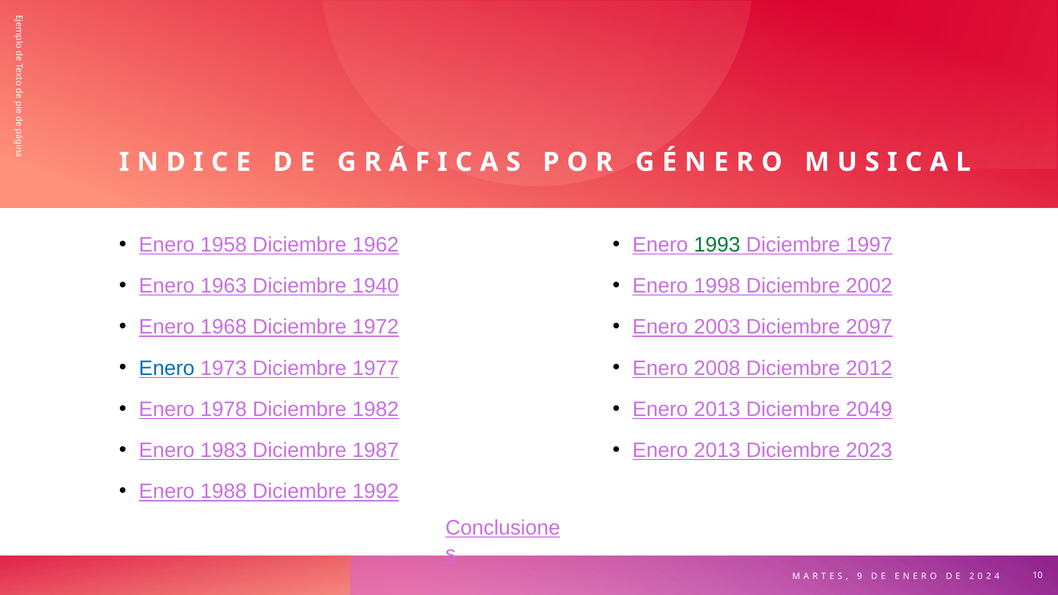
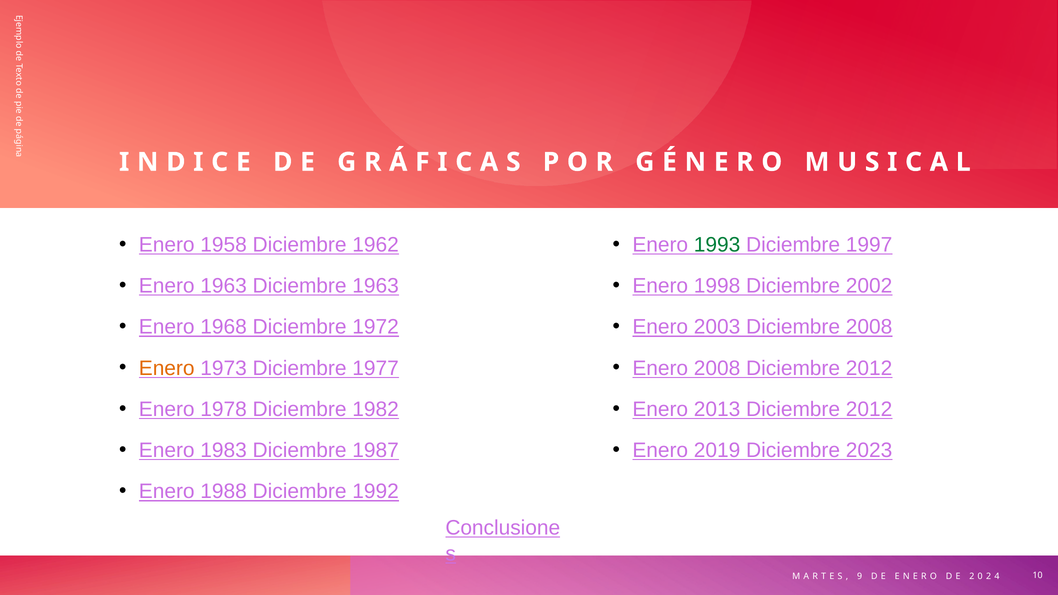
Diciembre 1940: 1940 -> 1963
Diciembre 2097: 2097 -> 2008
Enero at (167, 368) colour: blue -> orange
2013 Diciembre 2049: 2049 -> 2012
2013 at (717, 450): 2013 -> 2019
